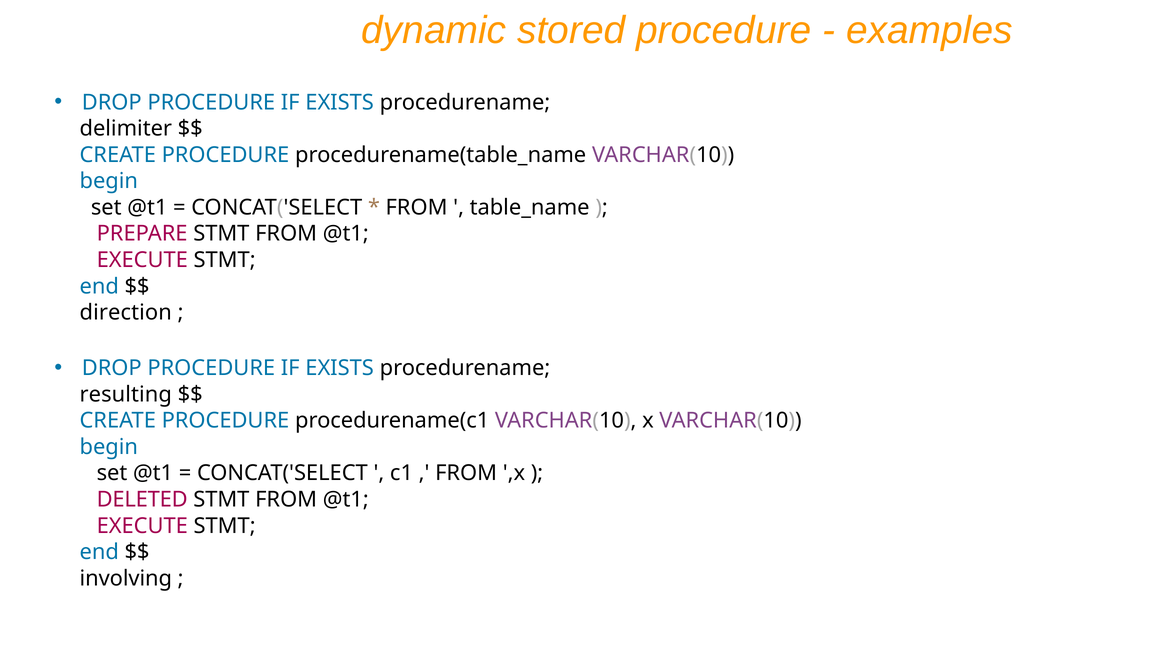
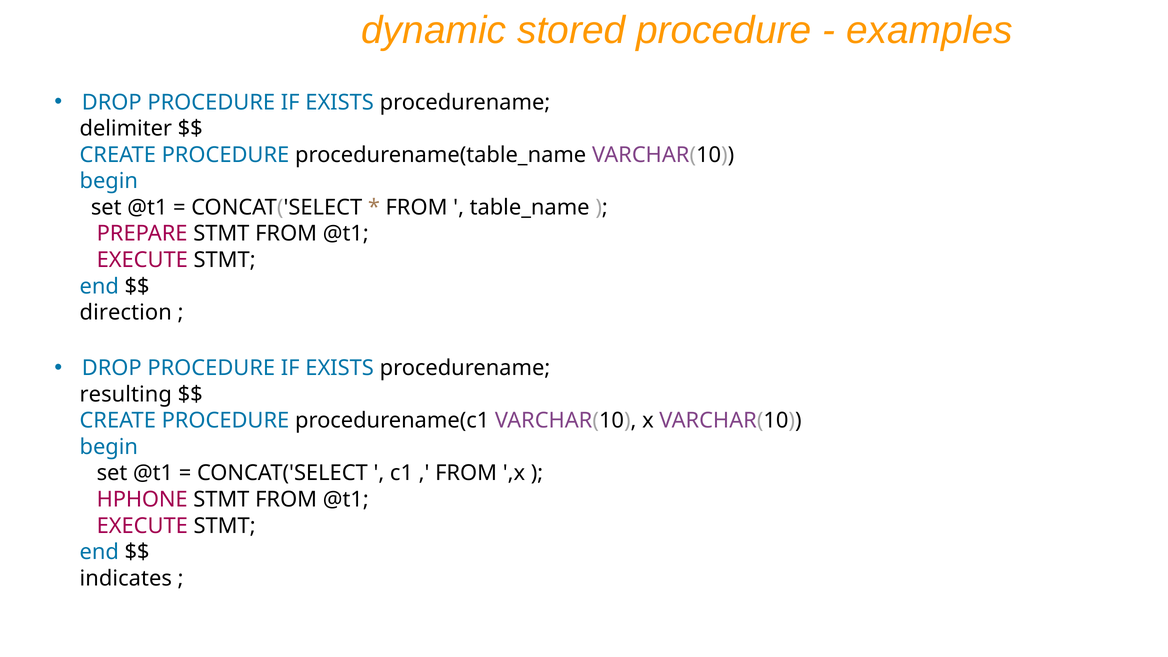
DELETED: DELETED -> HPHONE
involving: involving -> indicates
